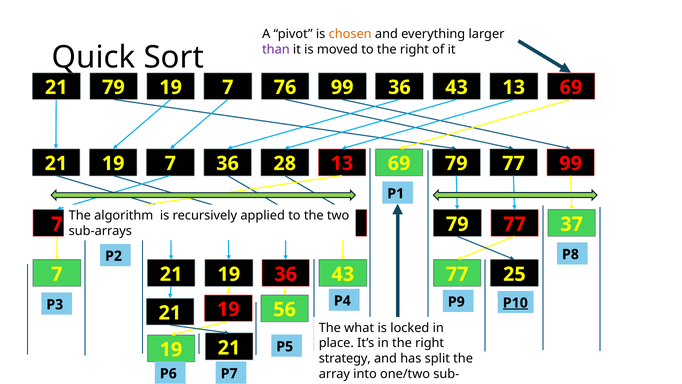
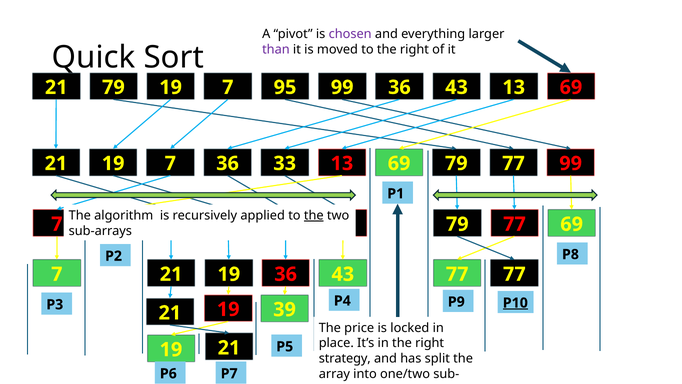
chosen colour: orange -> purple
76: 76 -> 95
28: 28 -> 33
the at (314, 215) underline: none -> present
77 37: 37 -> 69
77 25: 25 -> 77
56: 56 -> 39
what: what -> price
